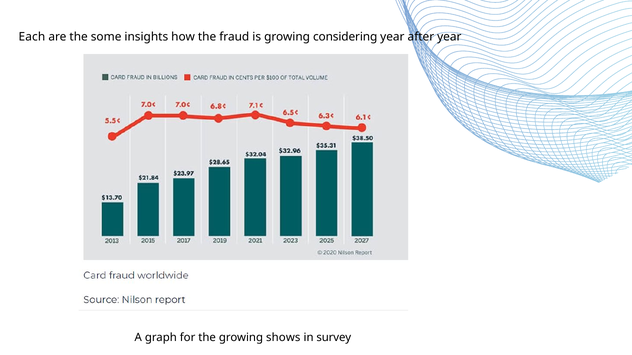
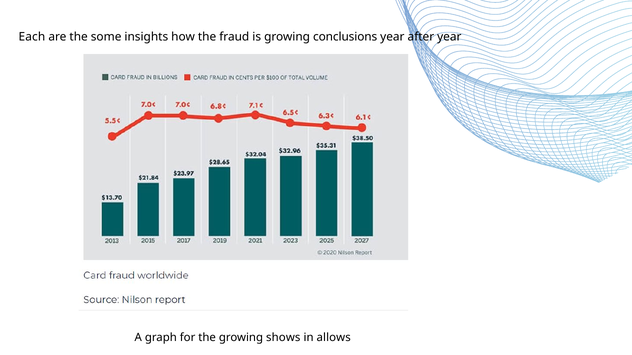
considering: considering -> conclusions
survey: survey -> allows
